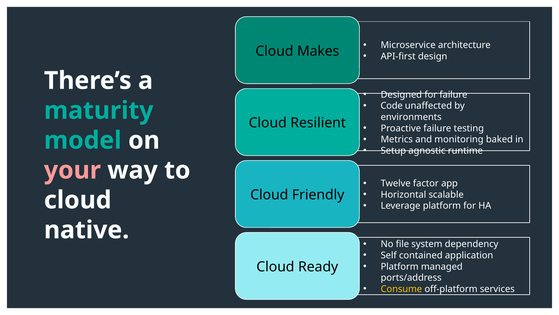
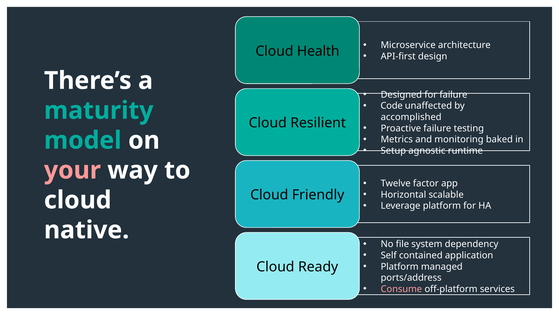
Makes: Makes -> Health
environments: environments -> accomplished
Consume colour: yellow -> pink
